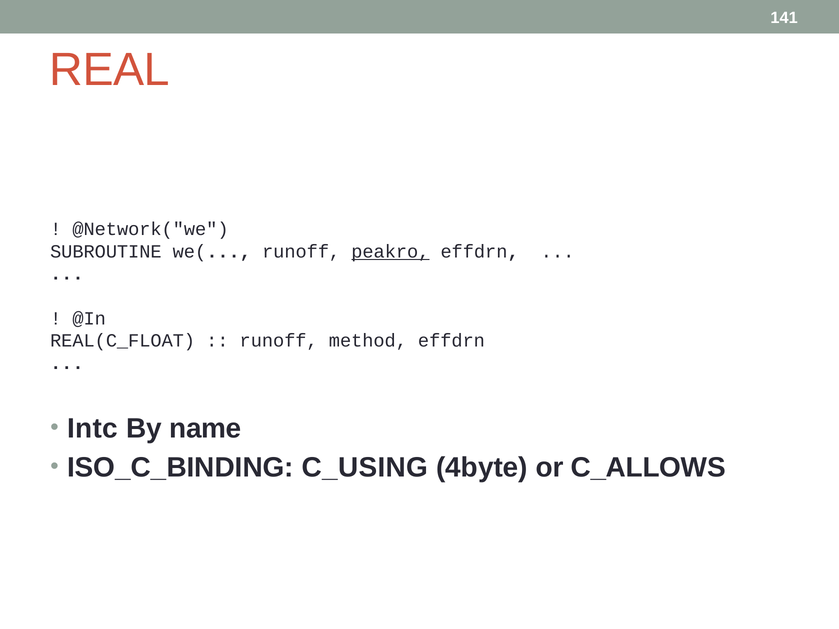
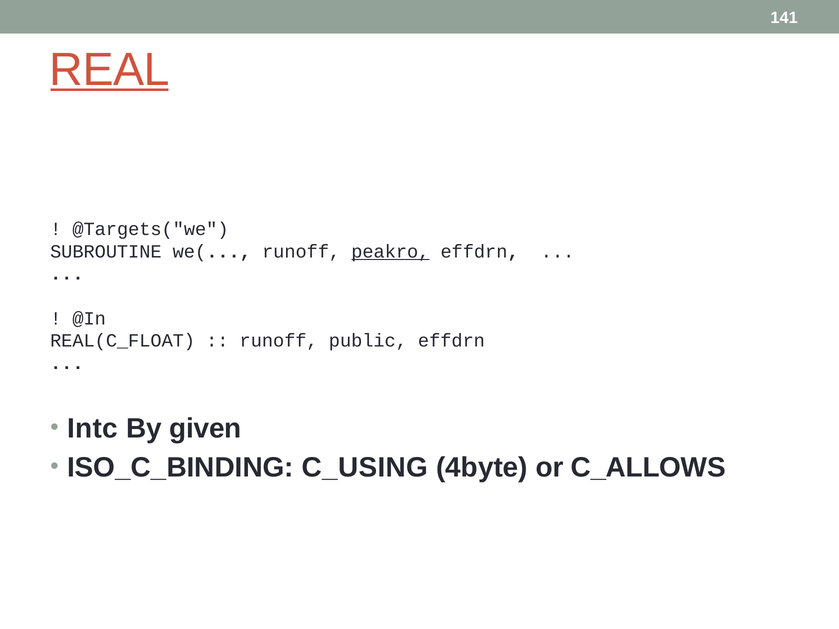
REAL underline: none -> present
@Network("we: @Network("we -> @Targets("we
method: method -> public
name: name -> given
